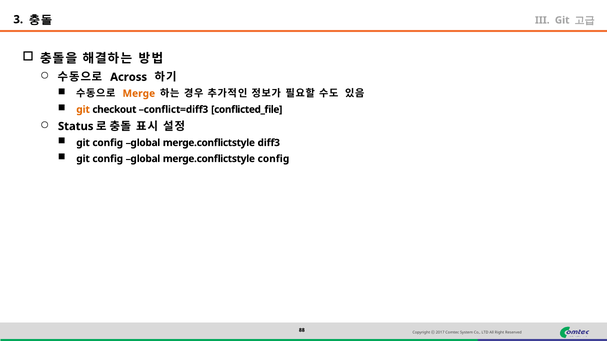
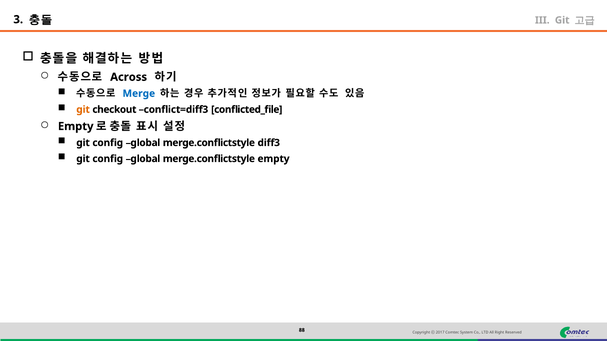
Merge colour: orange -> blue
Status at (76, 126): Status -> Empty
merge.conflictstyle config: config -> empty
